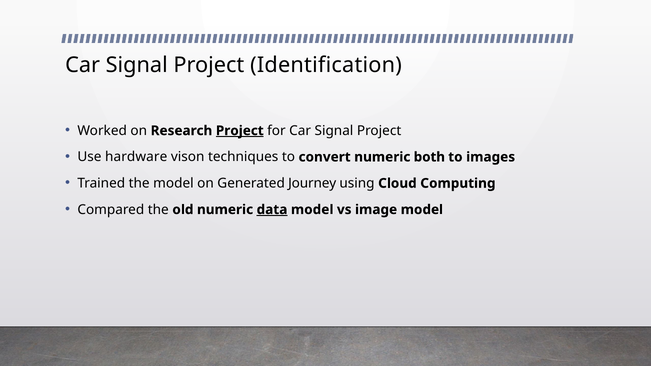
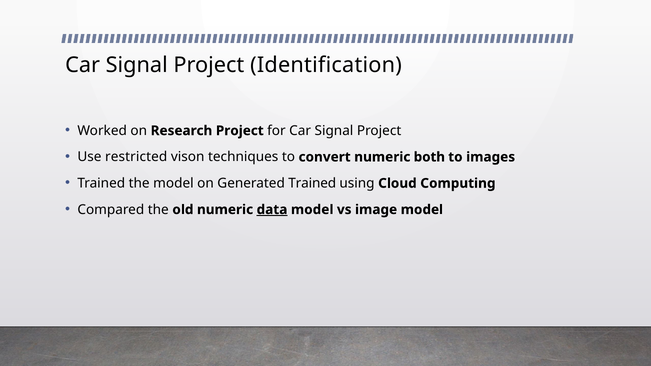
Project at (240, 131) underline: present -> none
hardware: hardware -> restricted
Generated Journey: Journey -> Trained
